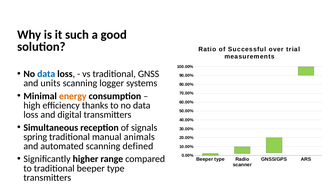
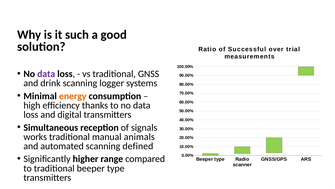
data at (46, 74) colour: blue -> purple
units: units -> drink
spring: spring -> works
